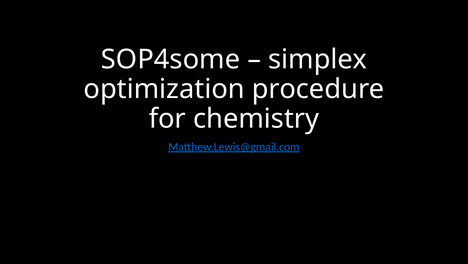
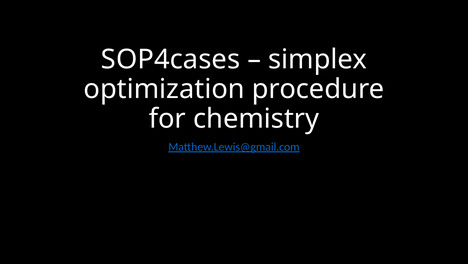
SOP4some: SOP4some -> SOP4cases
